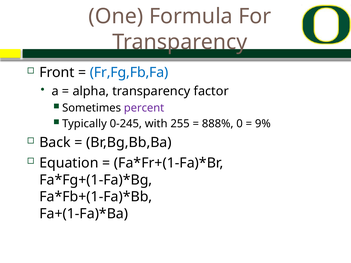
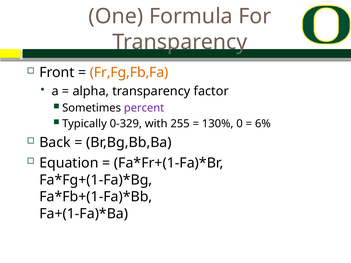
Fr,Fg,Fb,Fa colour: blue -> orange
0-245: 0-245 -> 0-329
888%: 888% -> 130%
9%: 9% -> 6%
